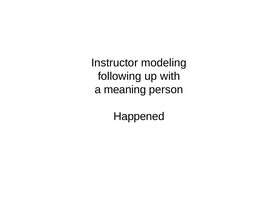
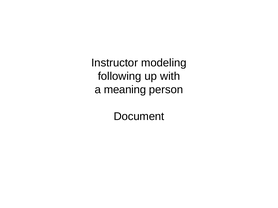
Happened: Happened -> Document
